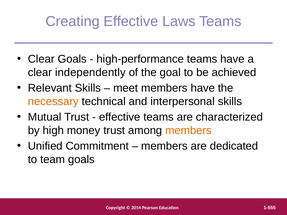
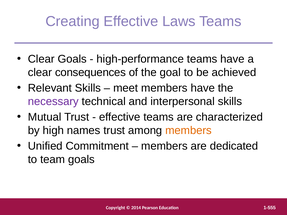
independently: independently -> consequences
necessary colour: orange -> purple
money: money -> names
